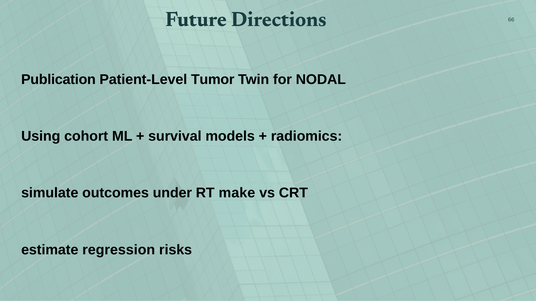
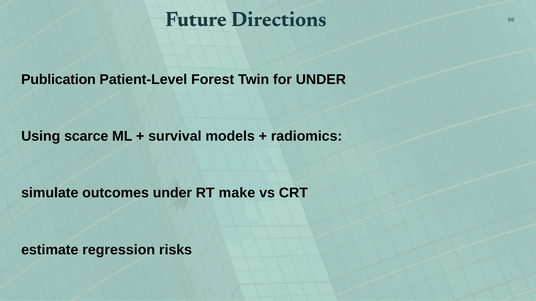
Tumor: Tumor -> Forest
for NODAL: NODAL -> UNDER
cohort: cohort -> scarce
